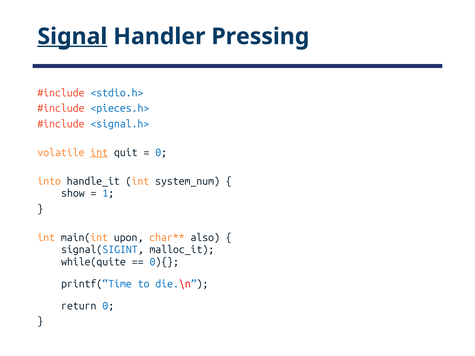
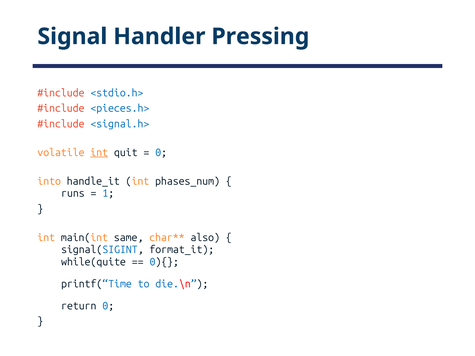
Signal underline: present -> none
system_num: system_num -> phases_num
show: show -> runs
upon: upon -> same
malloc_it: malloc_it -> format_it
